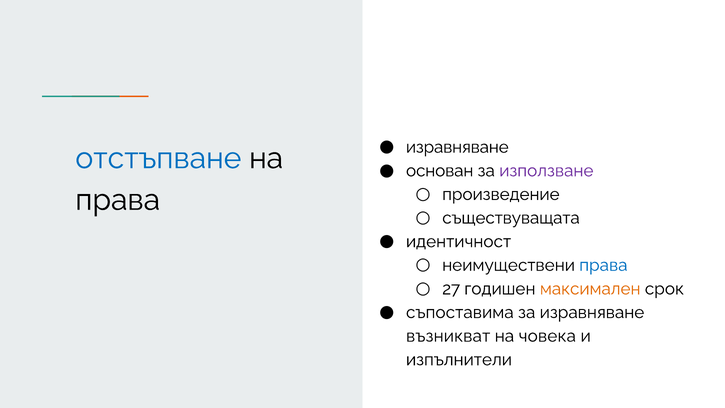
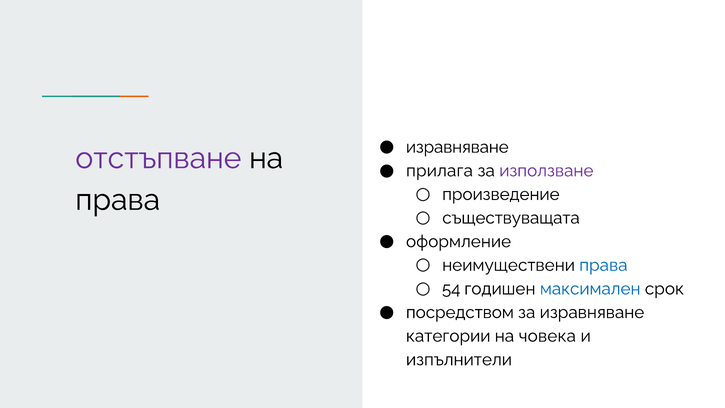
отстъпване colour: blue -> purple
основан: основан -> прилага
идентичност: идентичност -> оформление
27: 27 -> 54
максимален colour: orange -> blue
съпоставима: съпоставима -> посредством
възникват: възникват -> категории
